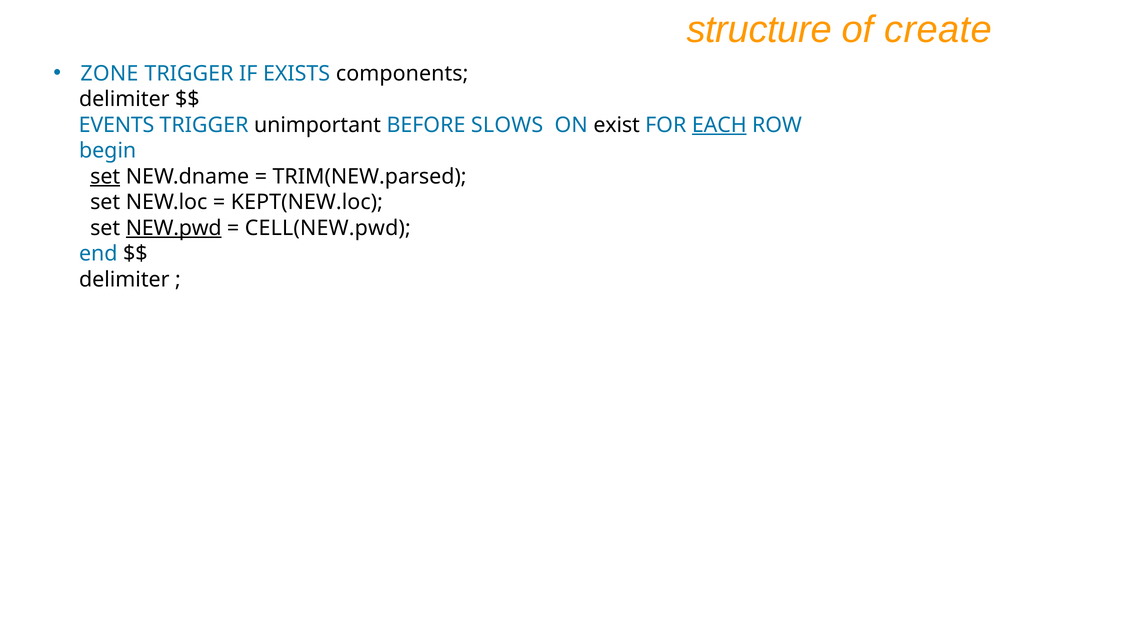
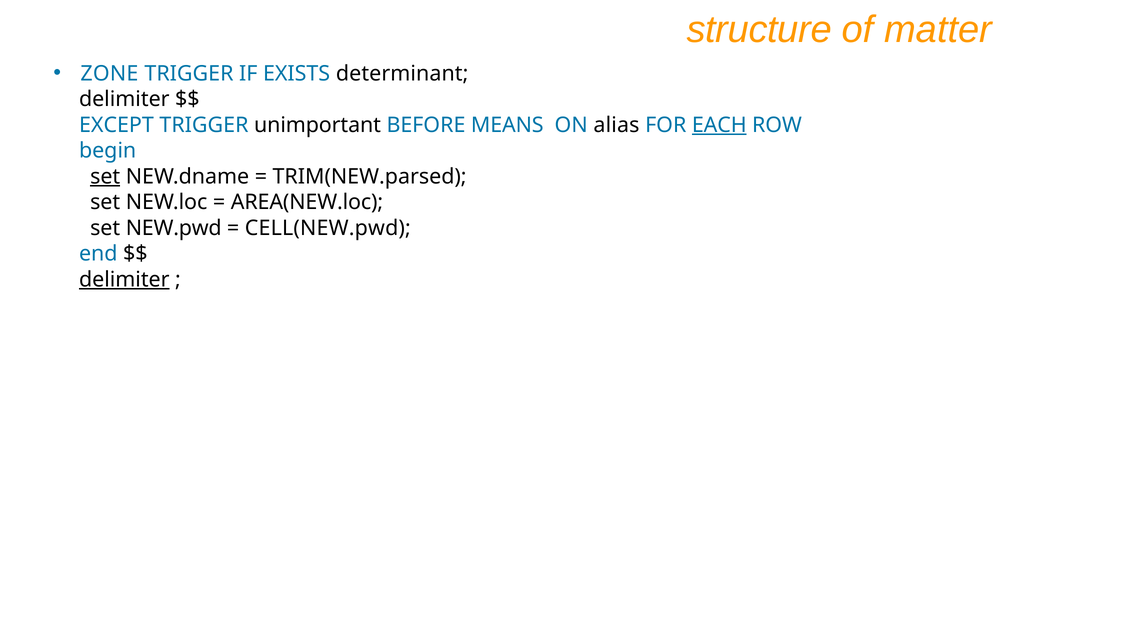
create: create -> matter
components: components -> determinant
EVENTS: EVENTS -> EXCEPT
SLOWS: SLOWS -> MEANS
exist: exist -> alias
KEPT(NEW.loc: KEPT(NEW.loc -> AREA(NEW.loc
NEW.pwd underline: present -> none
delimiter at (124, 279) underline: none -> present
